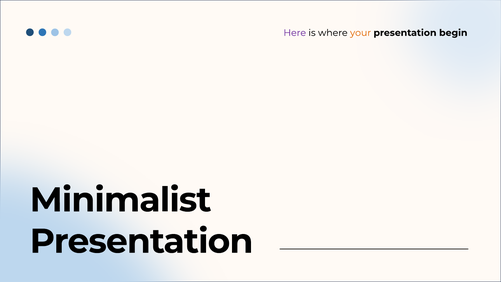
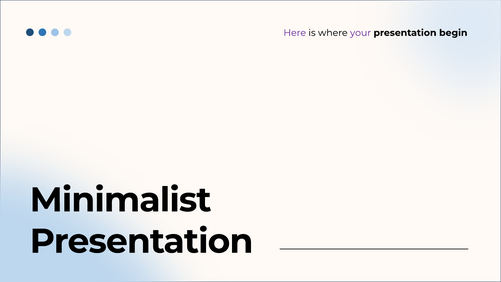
your colour: orange -> purple
